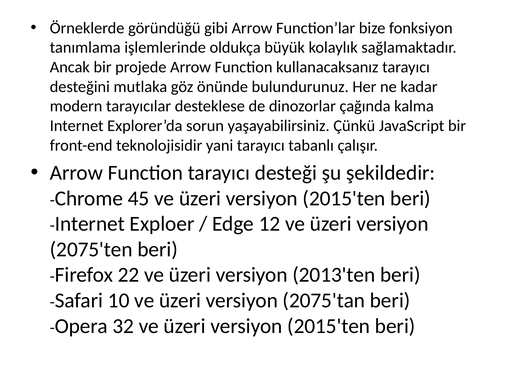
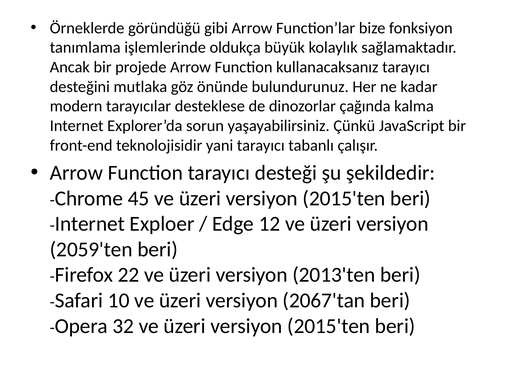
2075'ten: 2075'ten -> 2059'ten
2075'tan: 2075'tan -> 2067'tan
